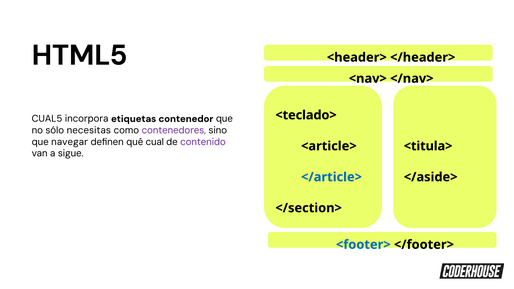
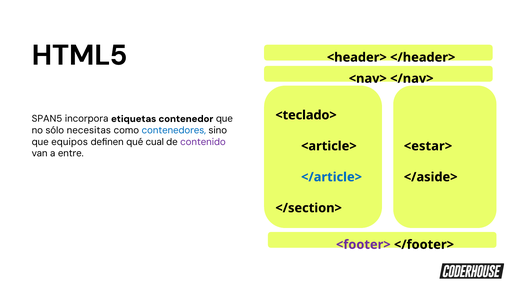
CUAL5: CUAL5 -> SPAN5
contenedores colour: purple -> blue
navegar: navegar -> equipos
<titula>: <titula> -> <estar>
sigue: sigue -> entre
<footer> colour: blue -> purple
